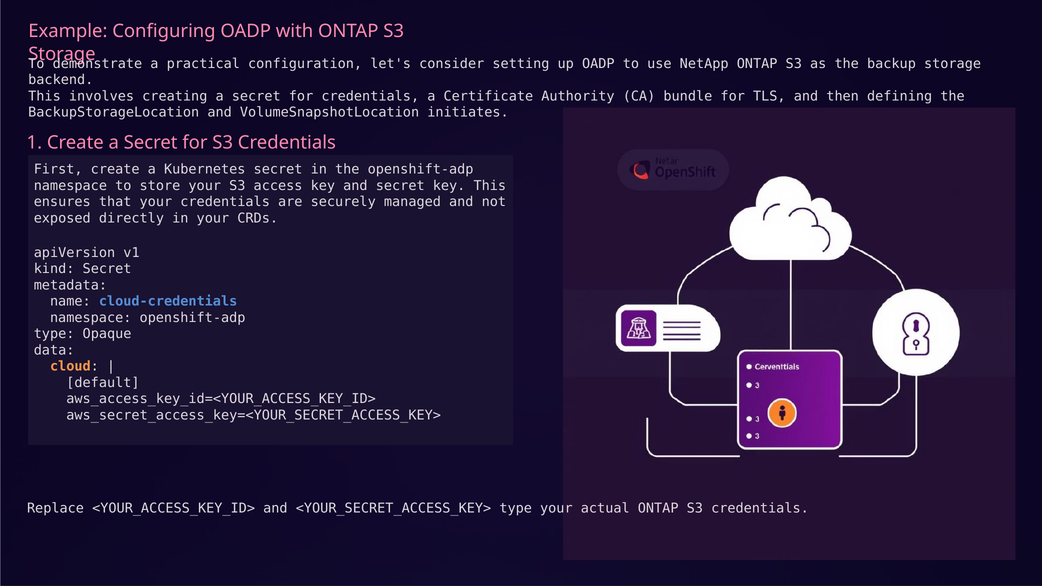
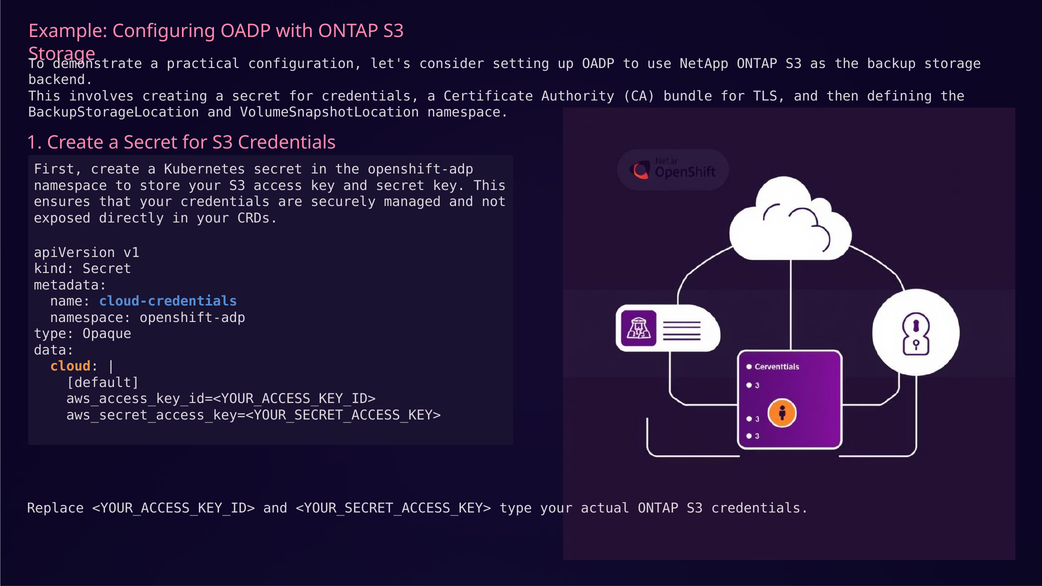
VolumeSnapshotLocation initiates: initiates -> namespace
